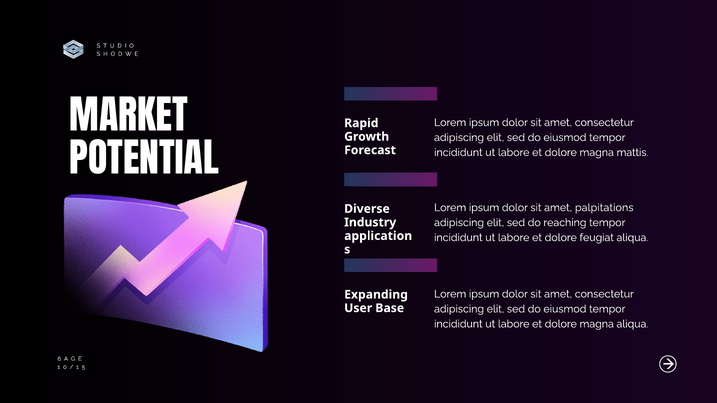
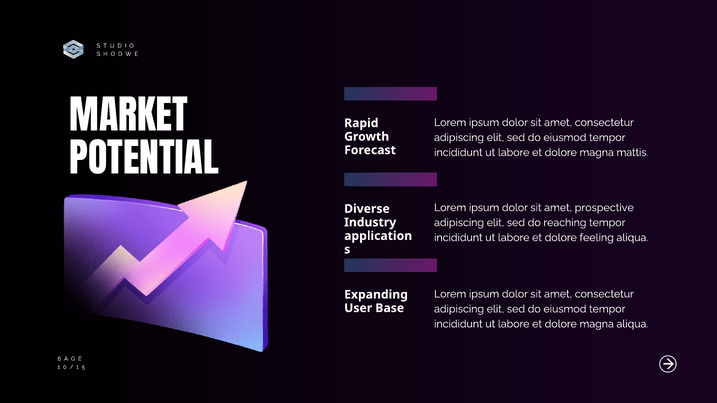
palpitations: palpitations -> prospective
feugiat: feugiat -> feeling
